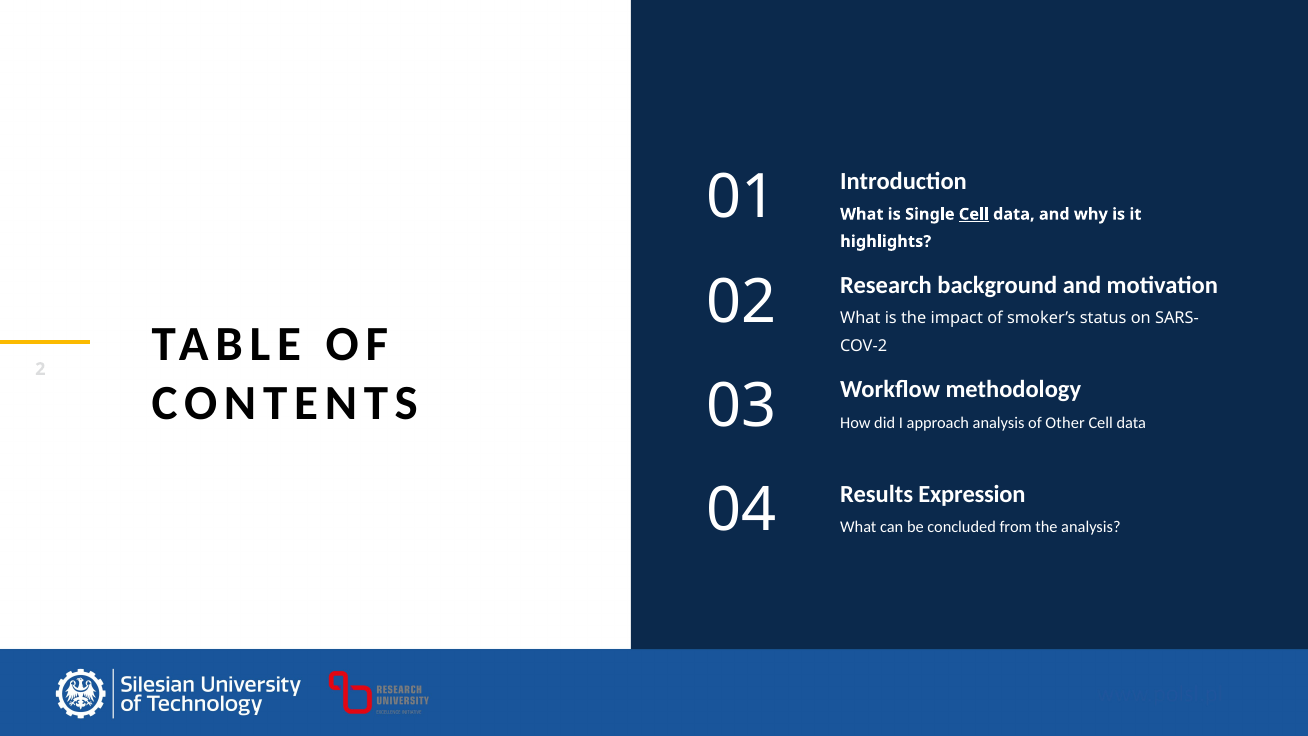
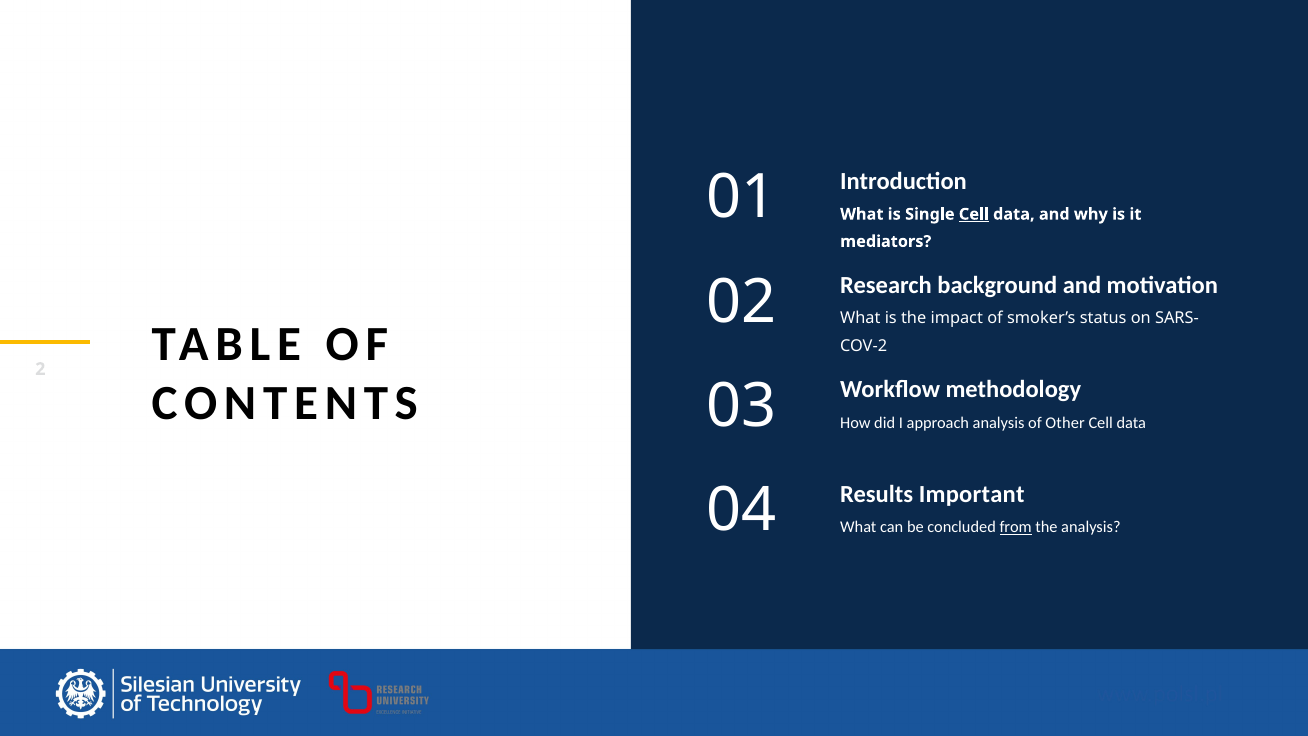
highlights: highlights -> mediators
Expression: Expression -> Important
from underline: none -> present
